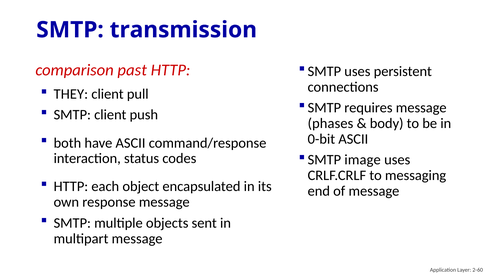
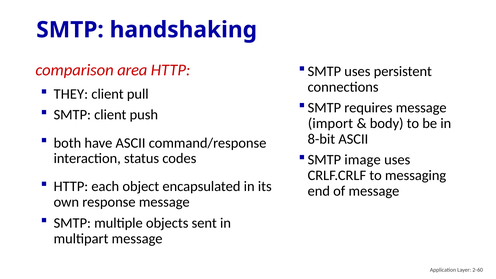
transmission: transmission -> handshaking
past: past -> area
phases: phases -> import
0-bit: 0-bit -> 8-bit
